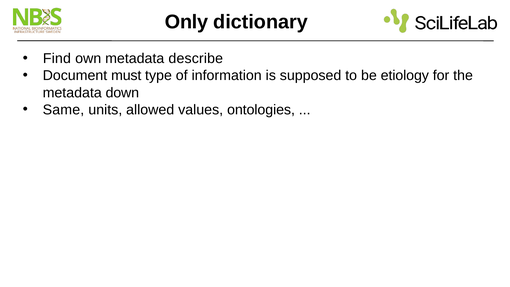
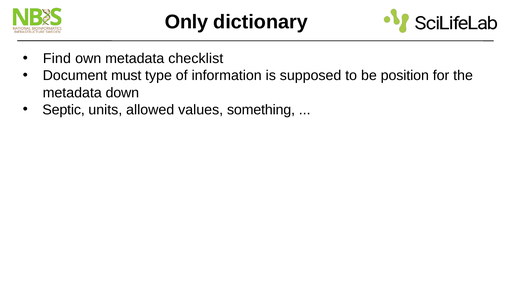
describe: describe -> checklist
etiology: etiology -> position
Same: Same -> Septic
ontologies: ontologies -> something
